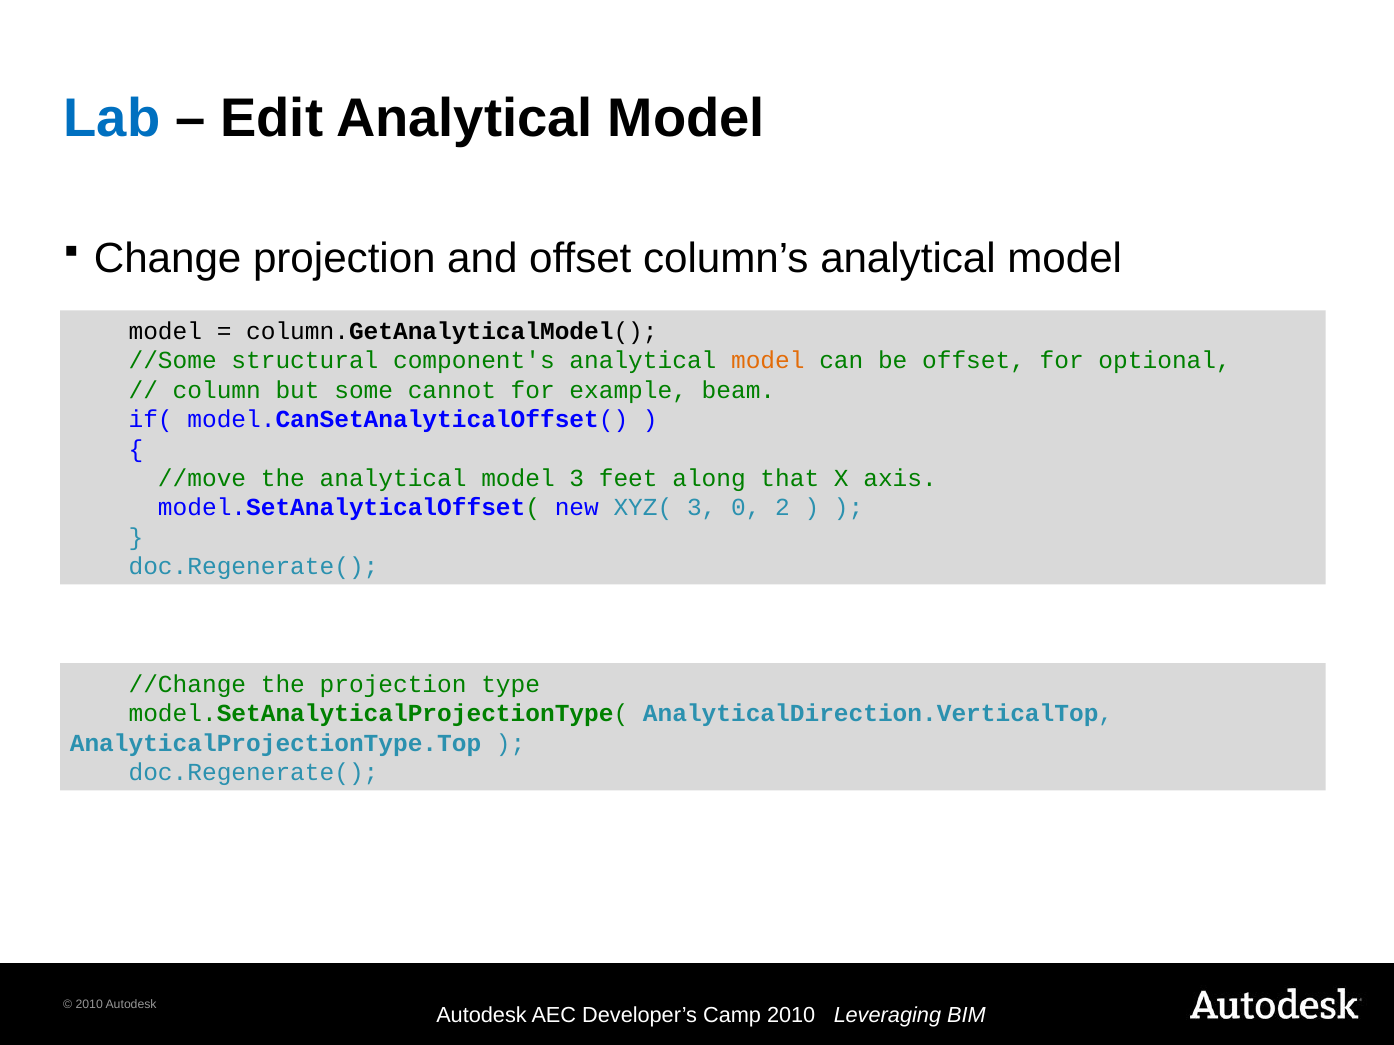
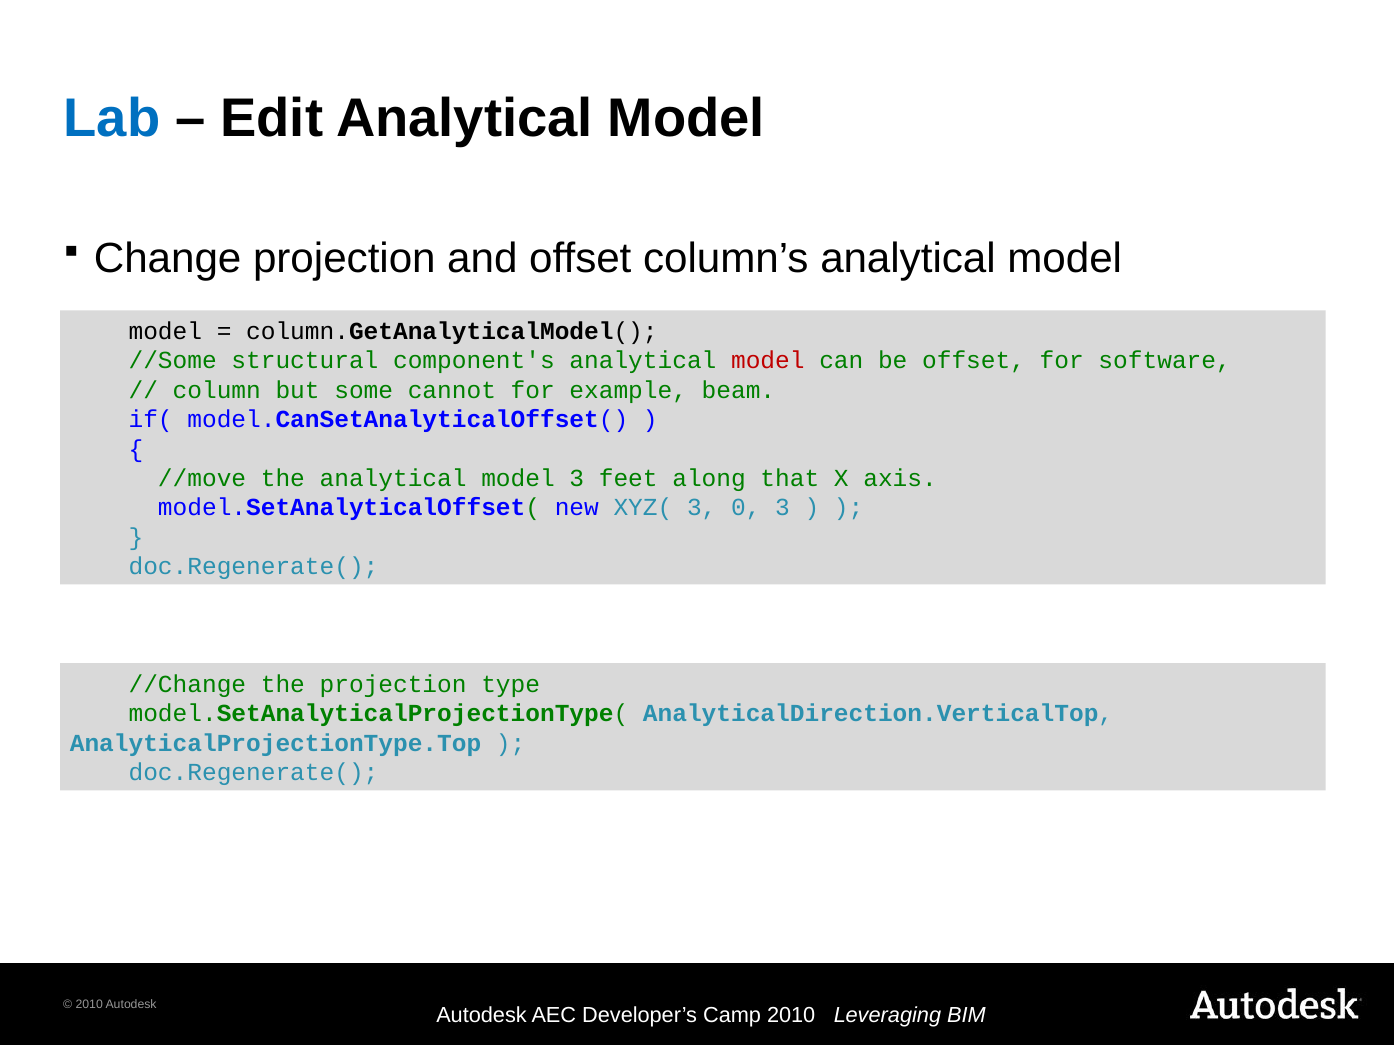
model at (768, 361) colour: orange -> red
optional: optional -> software
0 2: 2 -> 3
